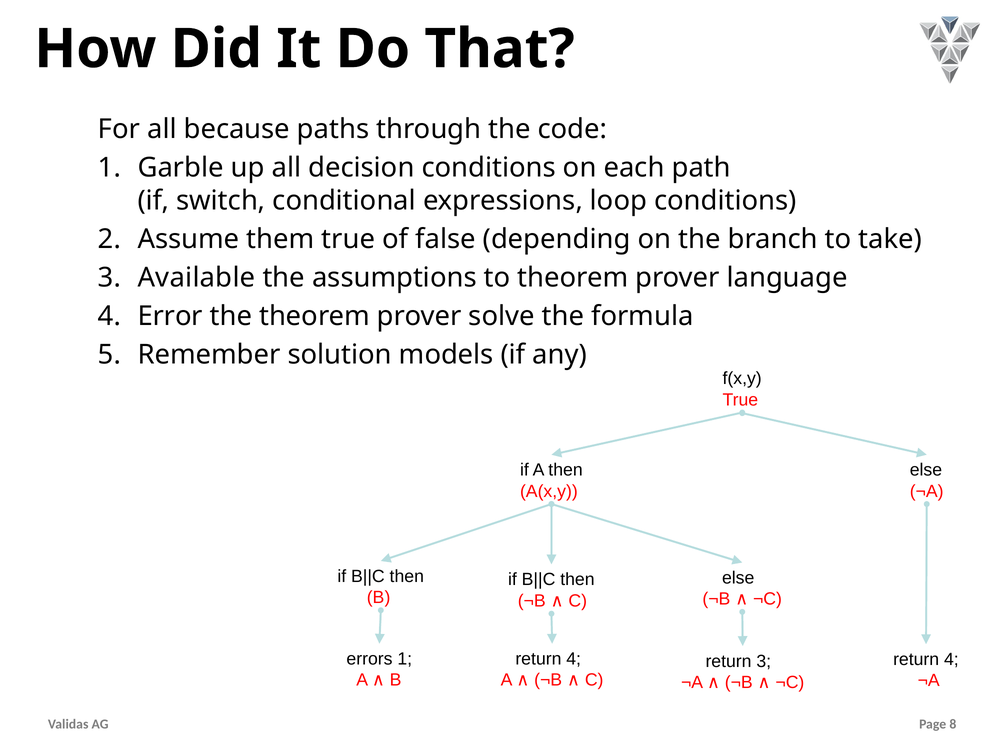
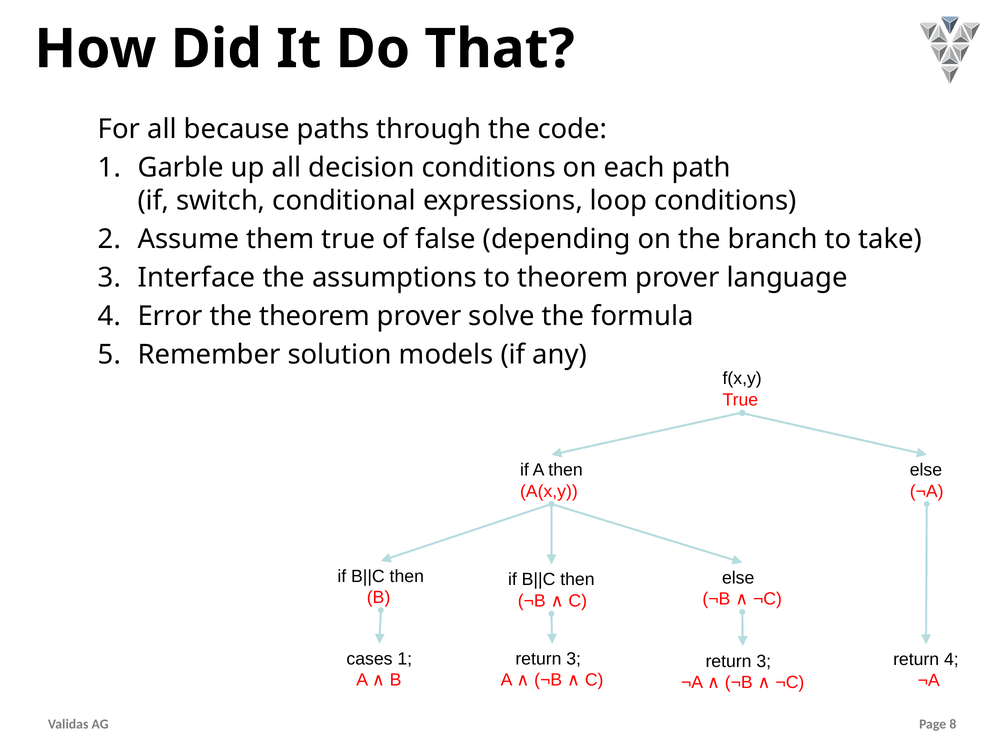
Available: Available -> Interface
errors: errors -> cases
4 at (574, 659): 4 -> 3
